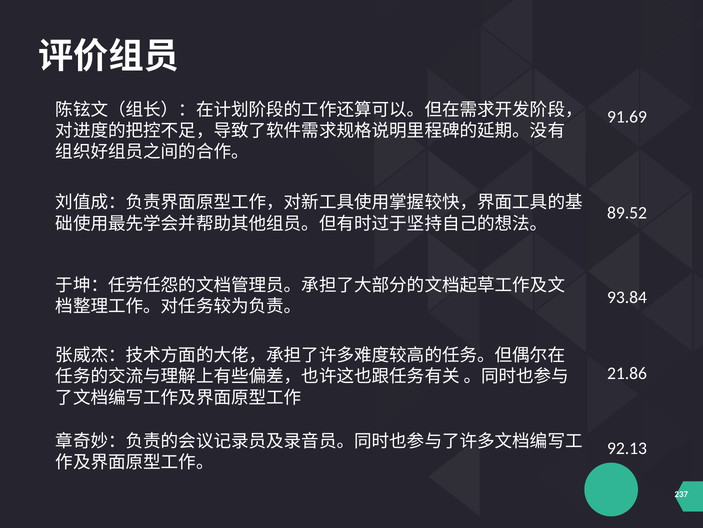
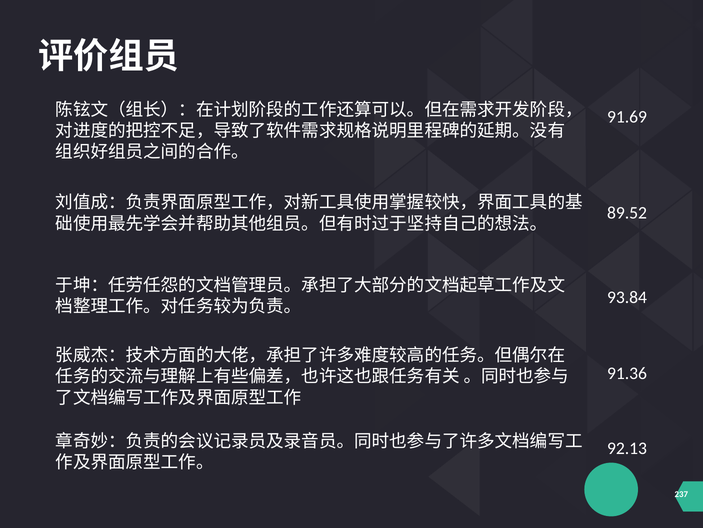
21.86: 21.86 -> 91.36
